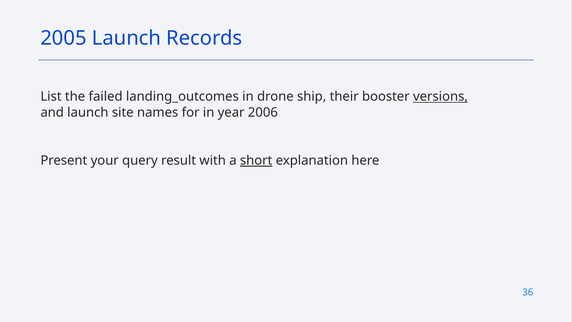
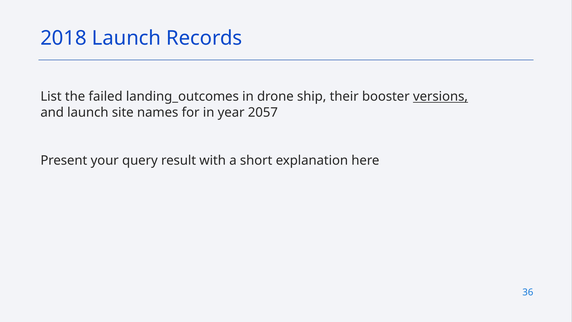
2005: 2005 -> 2018
2006: 2006 -> 2057
short underline: present -> none
